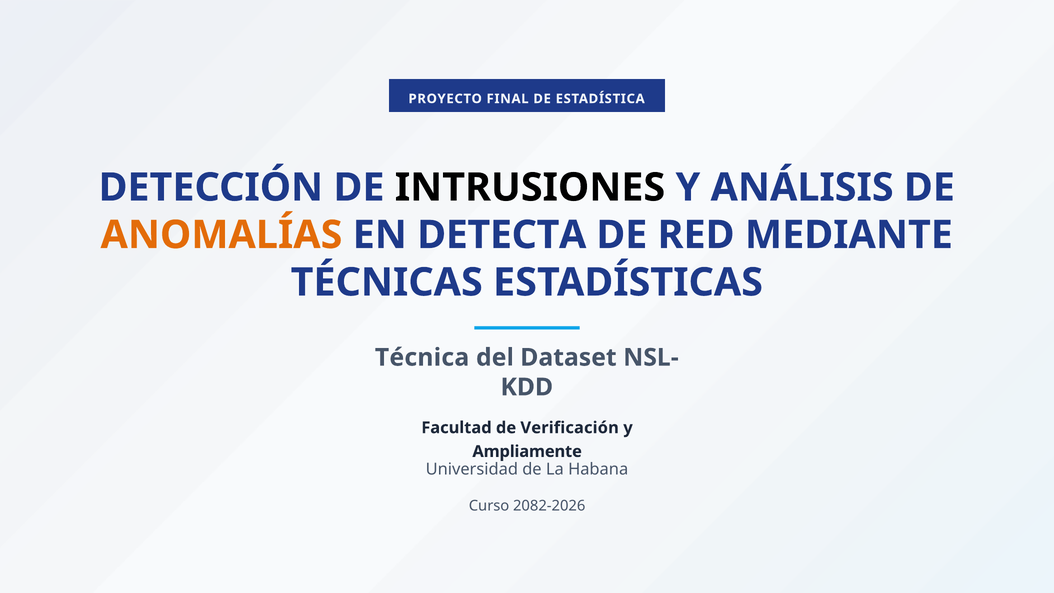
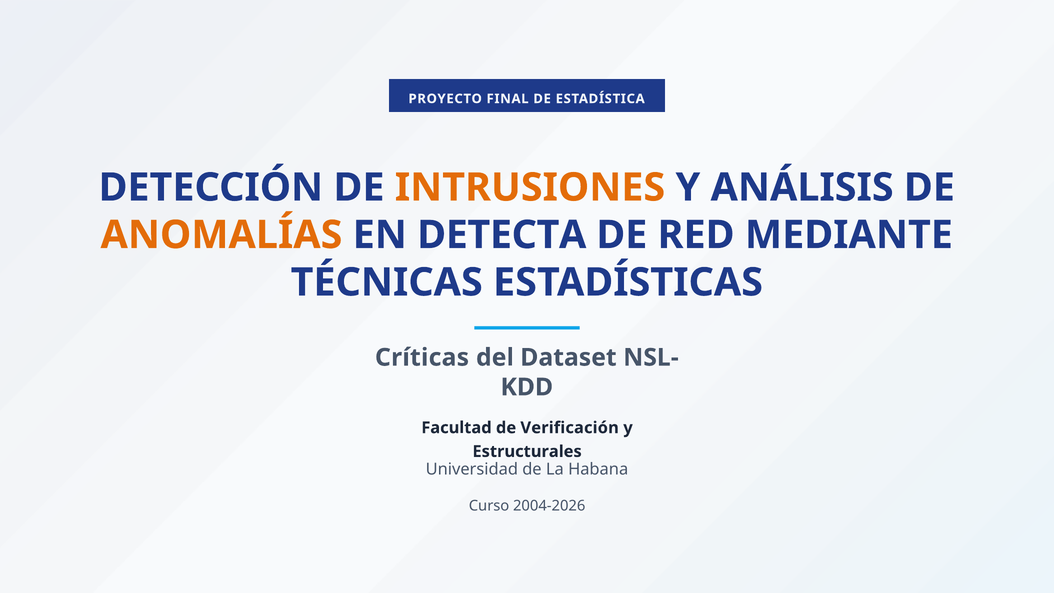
INTRUSIONES colour: black -> orange
Técnica: Técnica -> Críticas
Ampliamente: Ampliamente -> Estructurales
2082-2026: 2082-2026 -> 2004-2026
